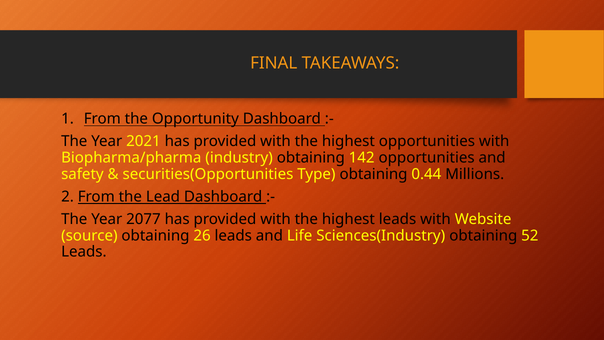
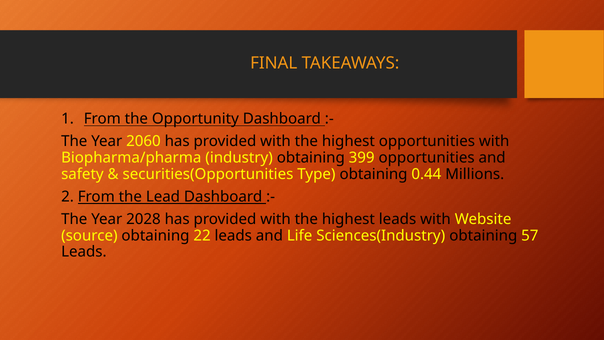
2021: 2021 -> 2060
142: 142 -> 399
2077: 2077 -> 2028
26: 26 -> 22
52: 52 -> 57
